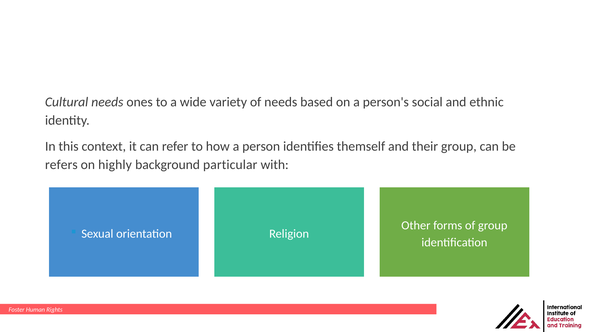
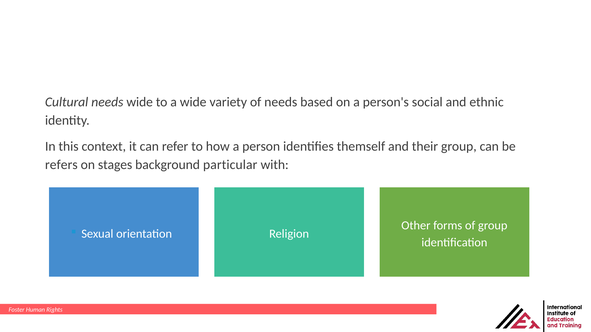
needs ones: ones -> wide
highly: highly -> stages
